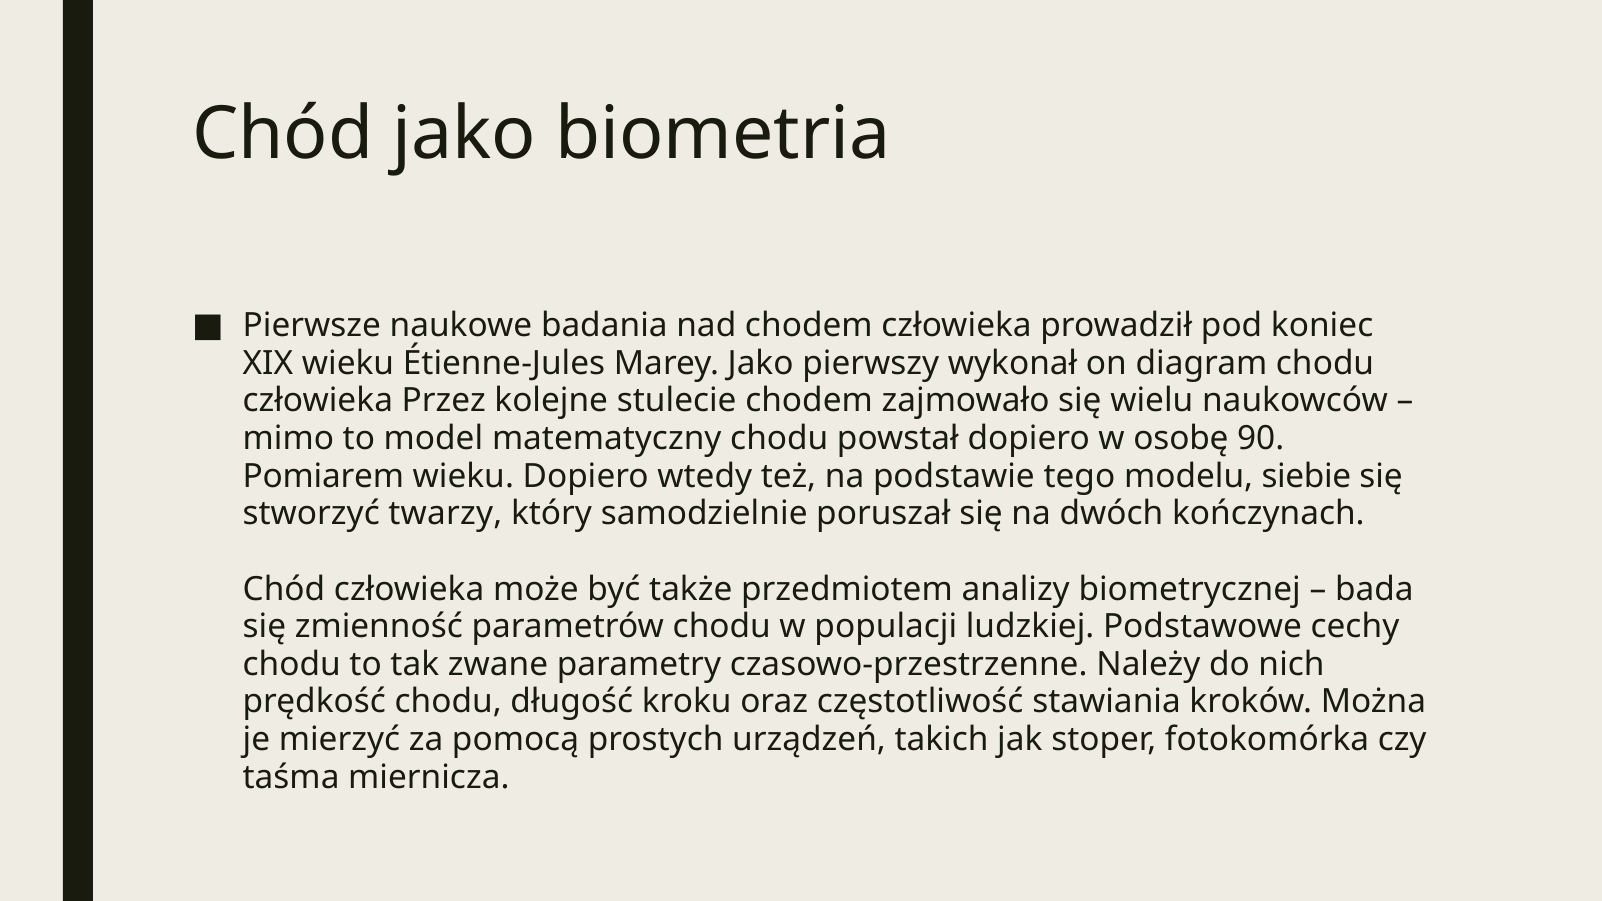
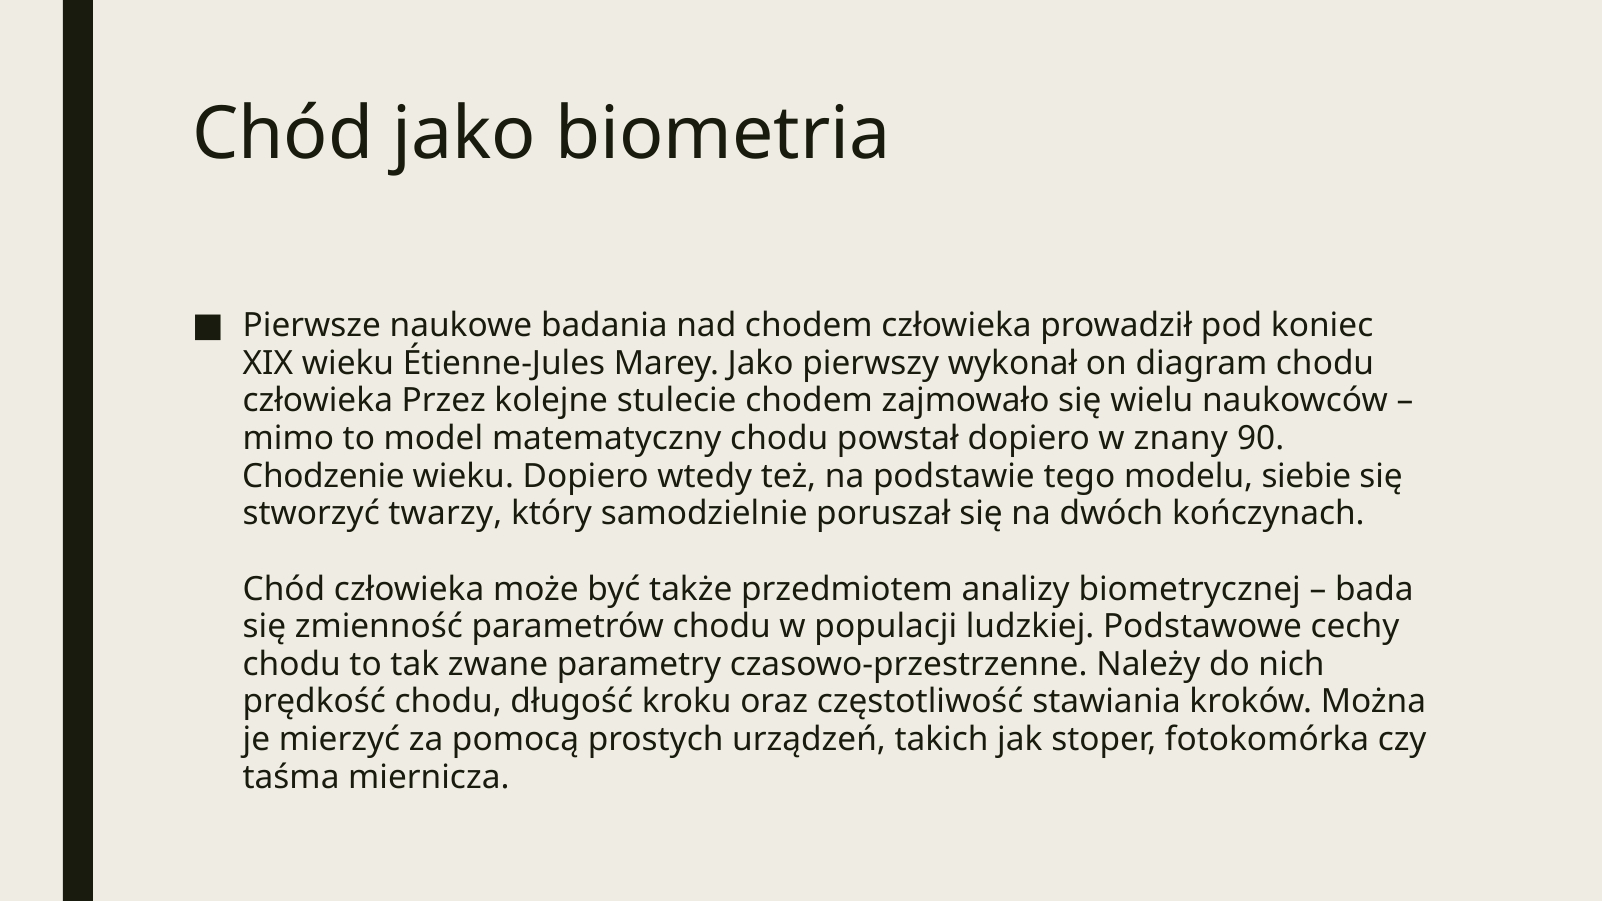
osobę: osobę -> znany
Pomiarem: Pomiarem -> Chodzenie
